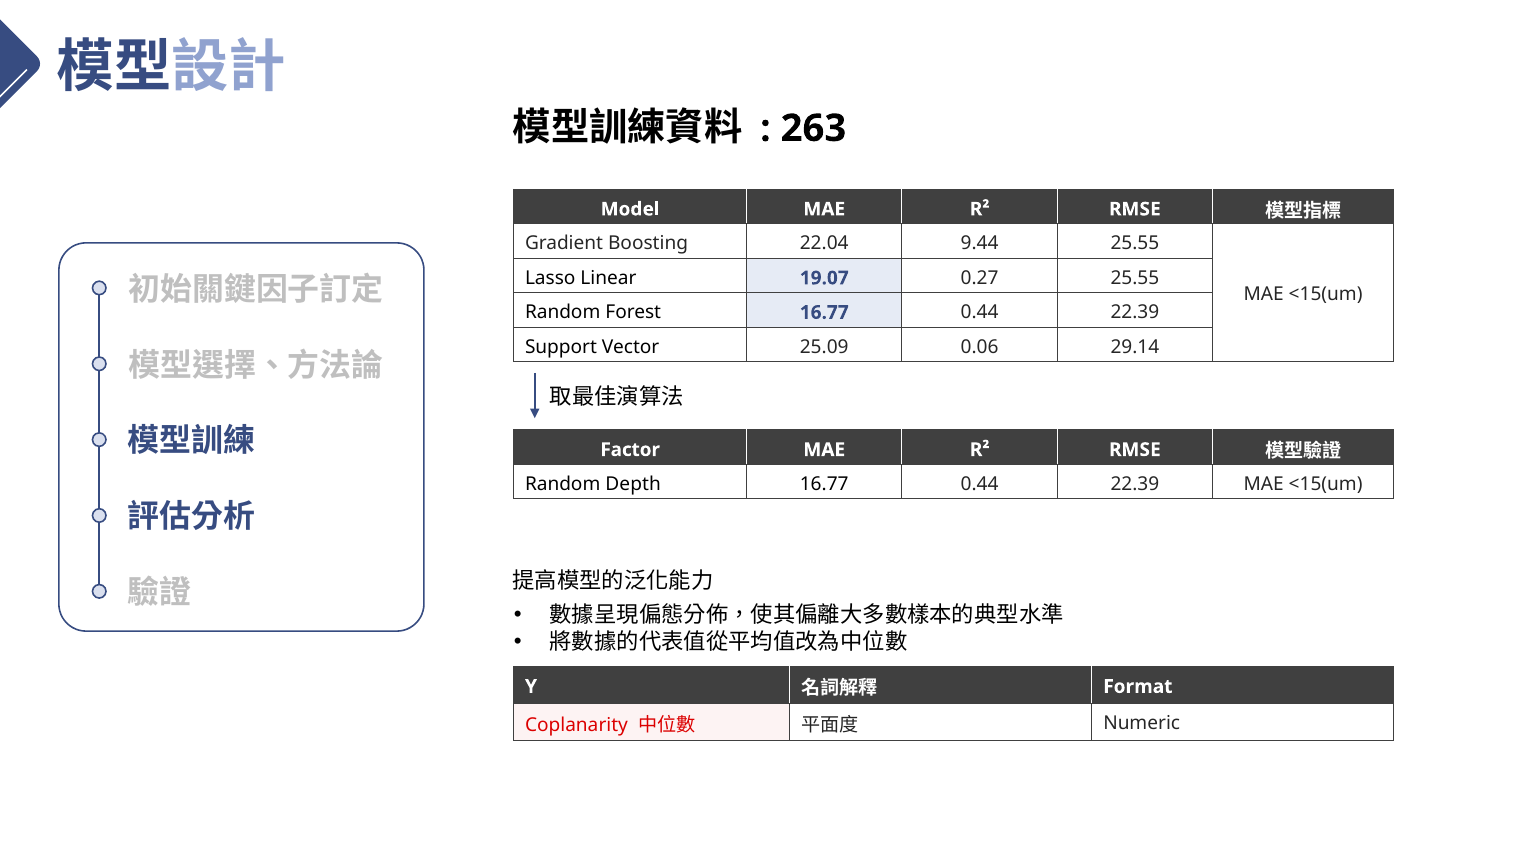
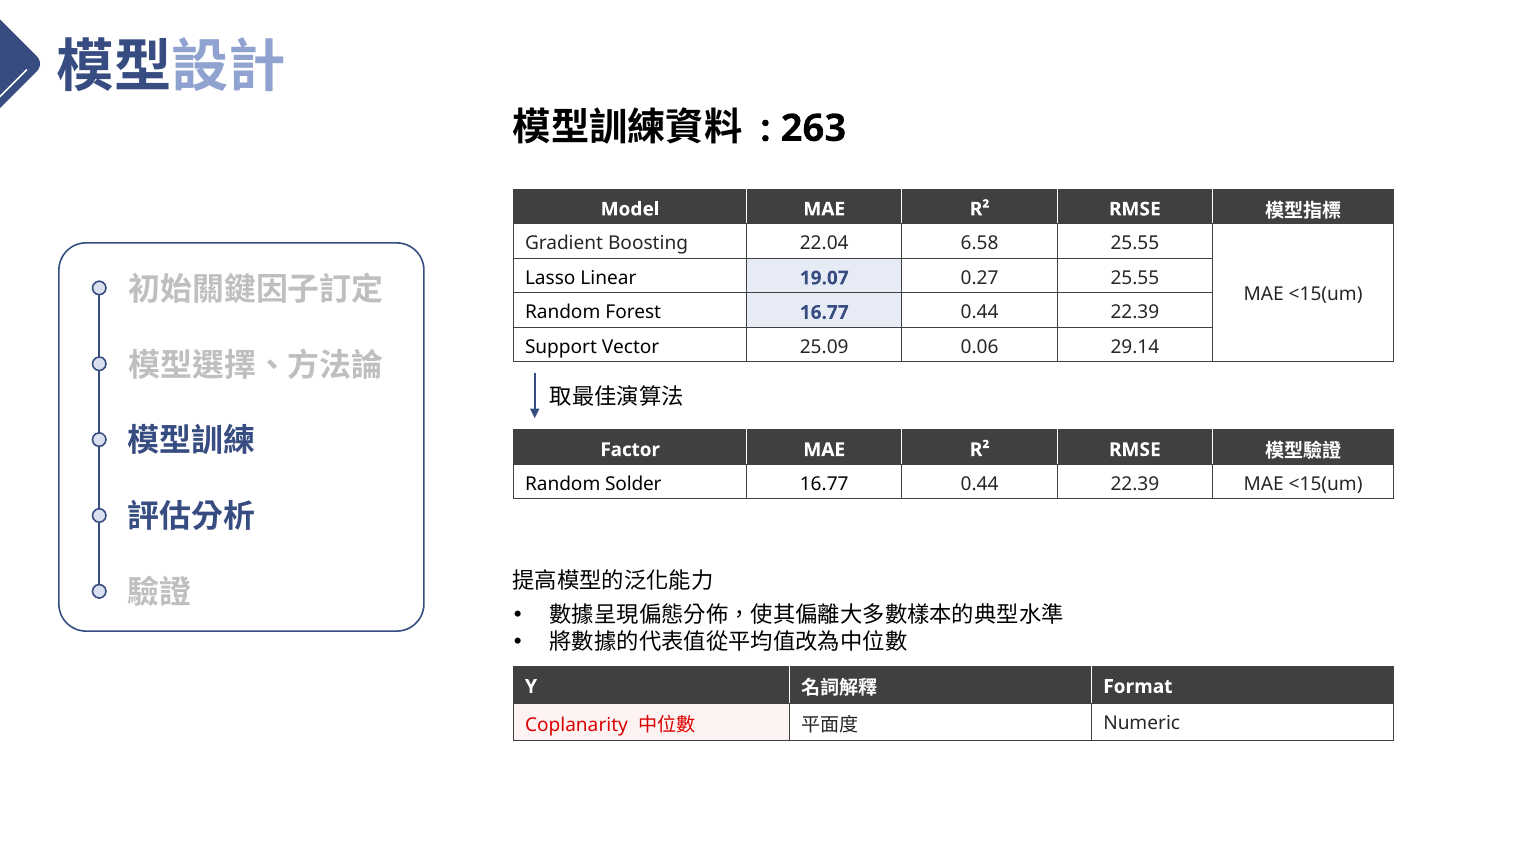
9.44: 9.44 -> 6.58
Depth: Depth -> Solder
